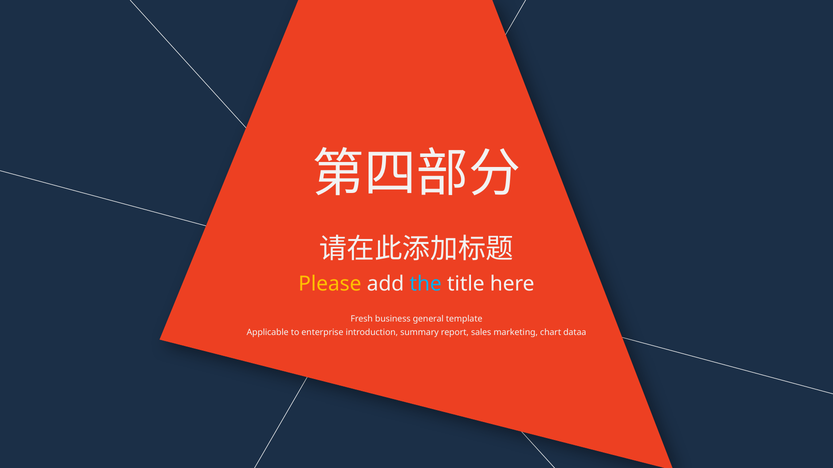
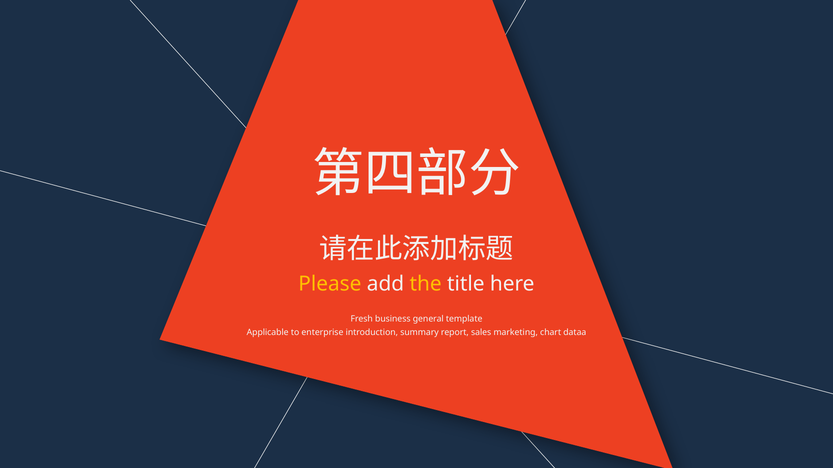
the colour: light blue -> yellow
